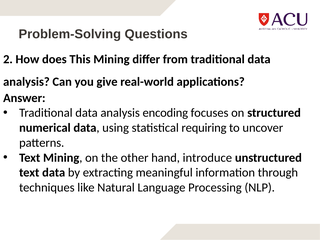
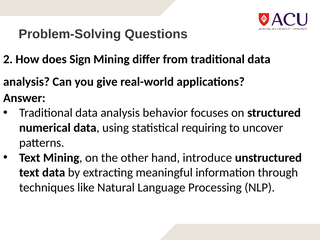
This: This -> Sign
encoding: encoding -> behavior
